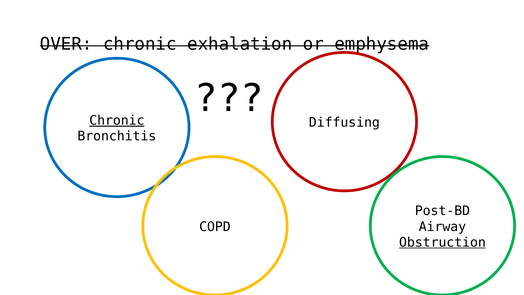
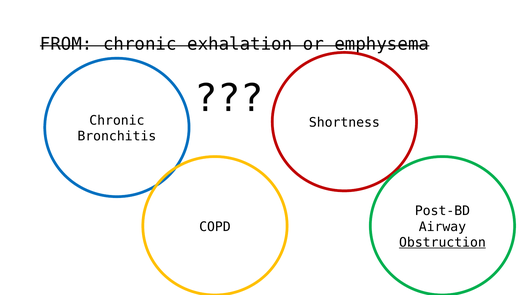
OVER: OVER -> FROM
Chronic at (117, 120) underline: present -> none
Diffusing: Diffusing -> Shortness
